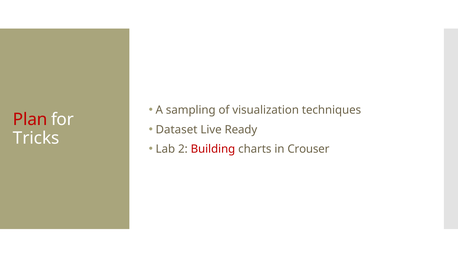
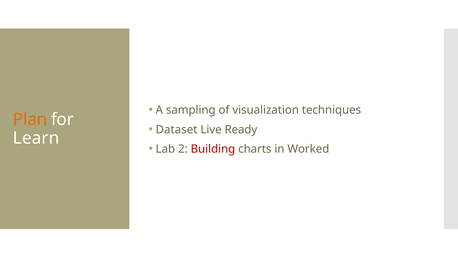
Plan colour: red -> orange
Tricks: Tricks -> Learn
Crouser: Crouser -> Worked
